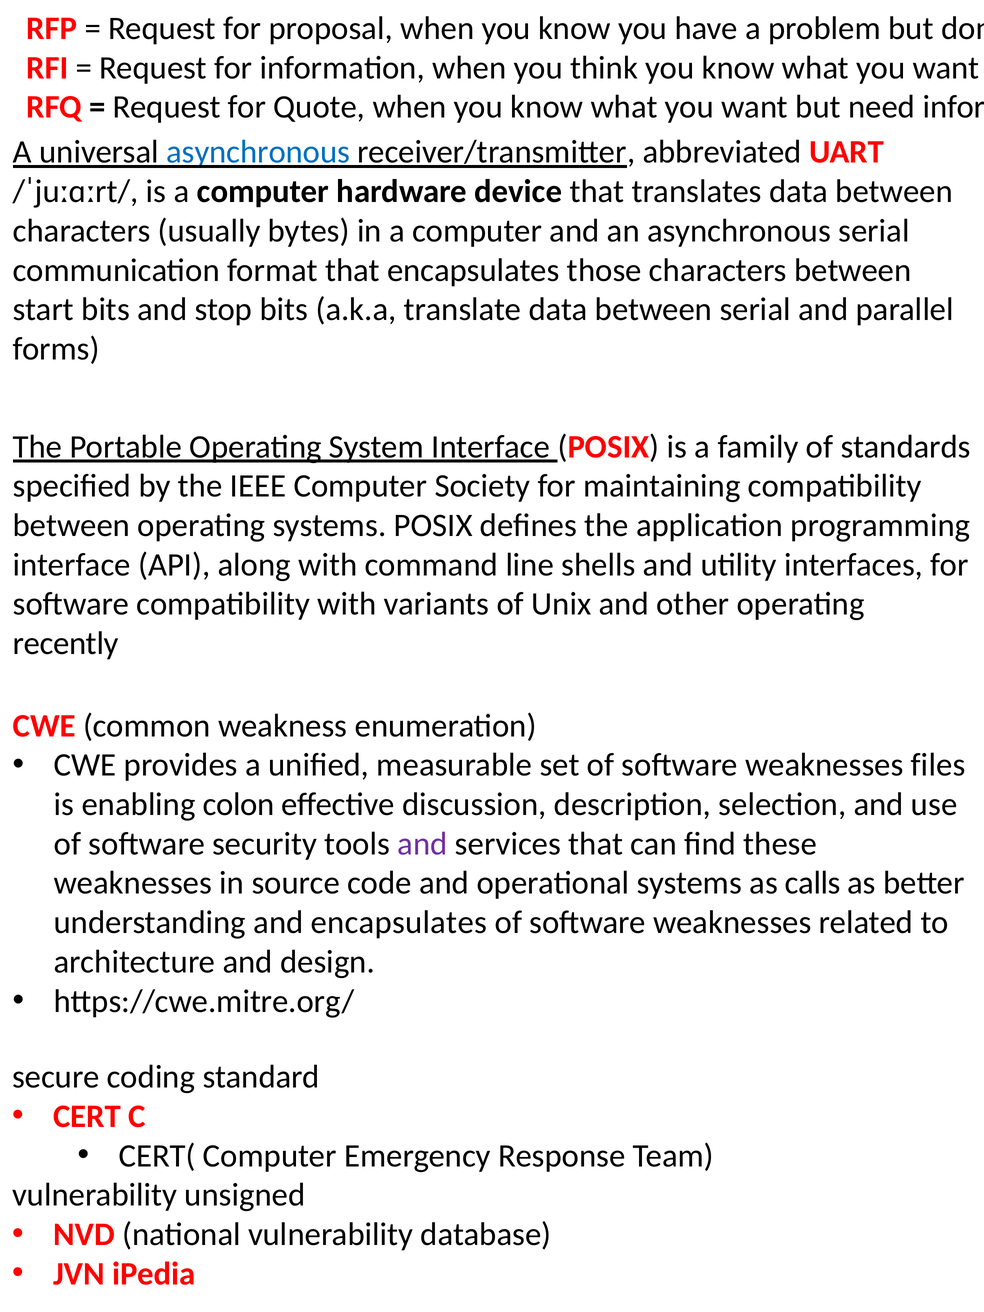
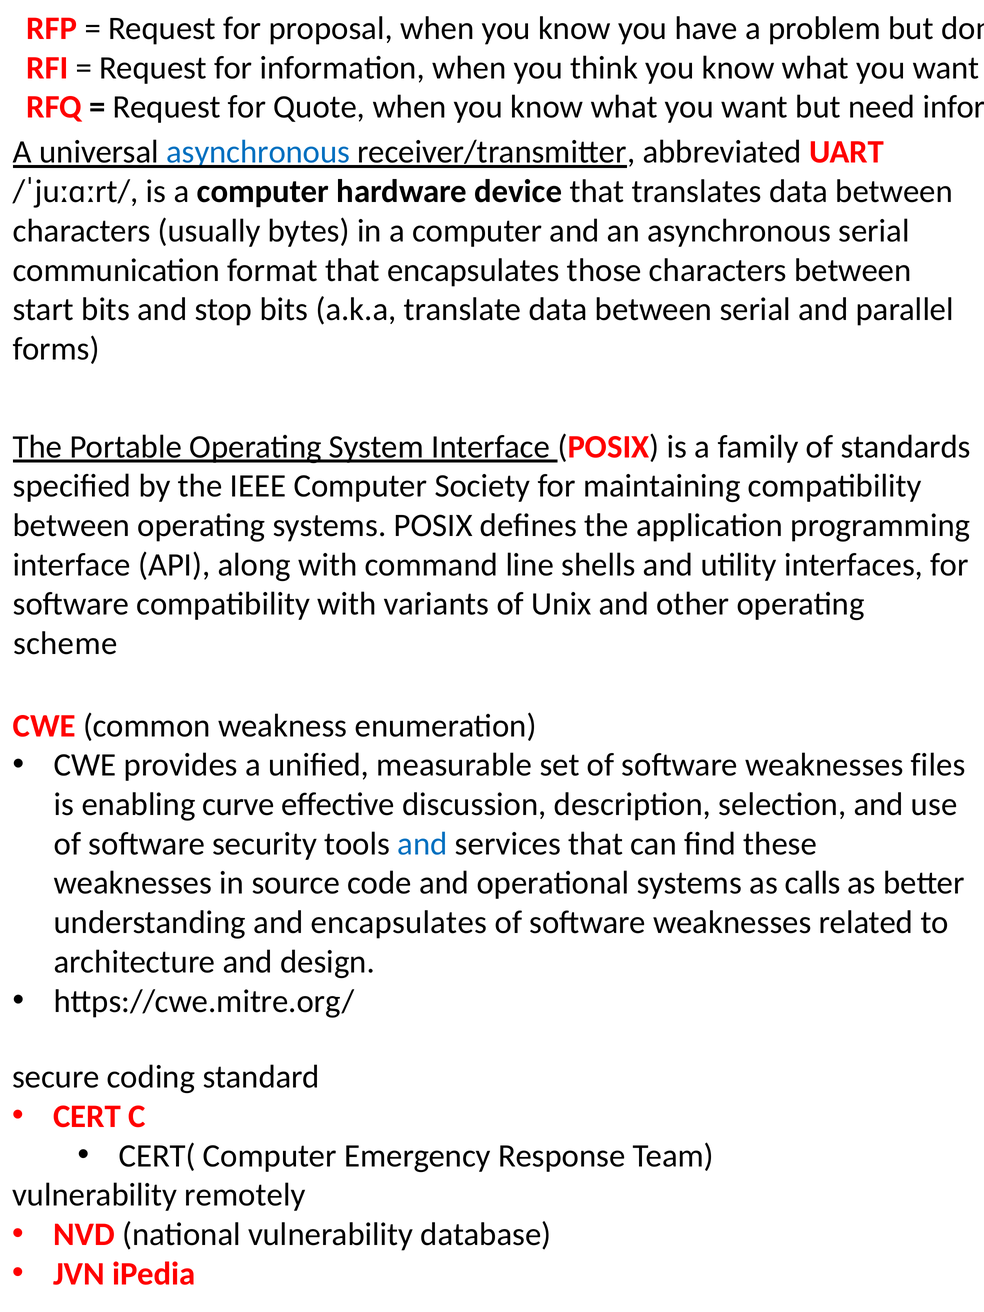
recently: recently -> scheme
colon: colon -> curve
and at (423, 844) colour: purple -> blue
unsigned: unsigned -> remotely
